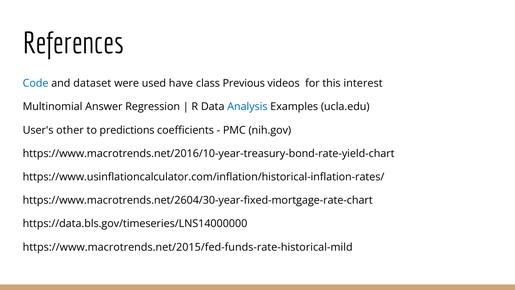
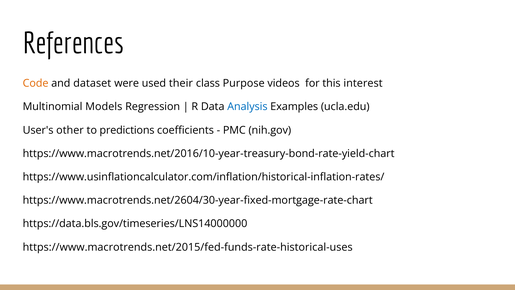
Code colour: blue -> orange
have: have -> their
Previous: Previous -> Purpose
Answer: Answer -> Models
https://www.macrotrends.net/2015/fed-funds-rate-historical-mild: https://www.macrotrends.net/2015/fed-funds-rate-historical-mild -> https://www.macrotrends.net/2015/fed-funds-rate-historical-uses
